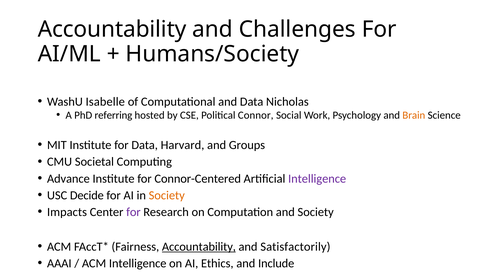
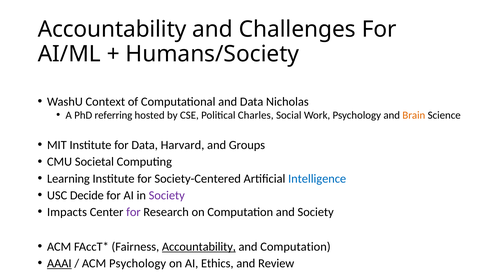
Isabelle: Isabelle -> Context
Connor: Connor -> Charles
Advance: Advance -> Learning
Connor-Centered: Connor-Centered -> Society-Centered
Intelligence at (317, 178) colour: purple -> blue
Society at (167, 195) colour: orange -> purple
and Satisfactorily: Satisfactorily -> Computation
AAAI underline: none -> present
ACM Intelligence: Intelligence -> Psychology
Include: Include -> Review
